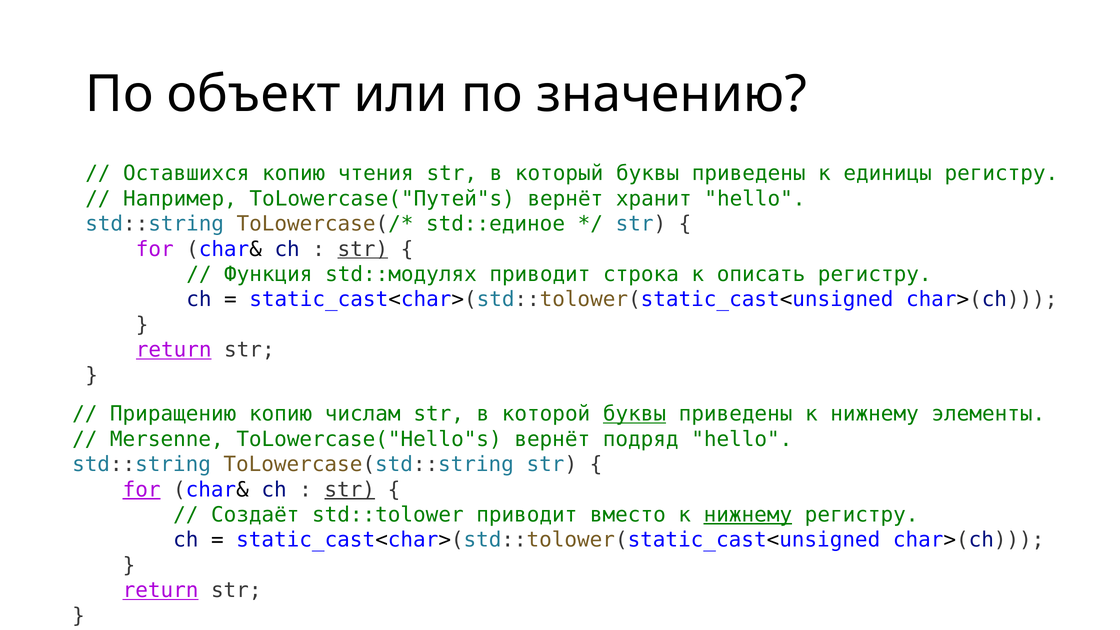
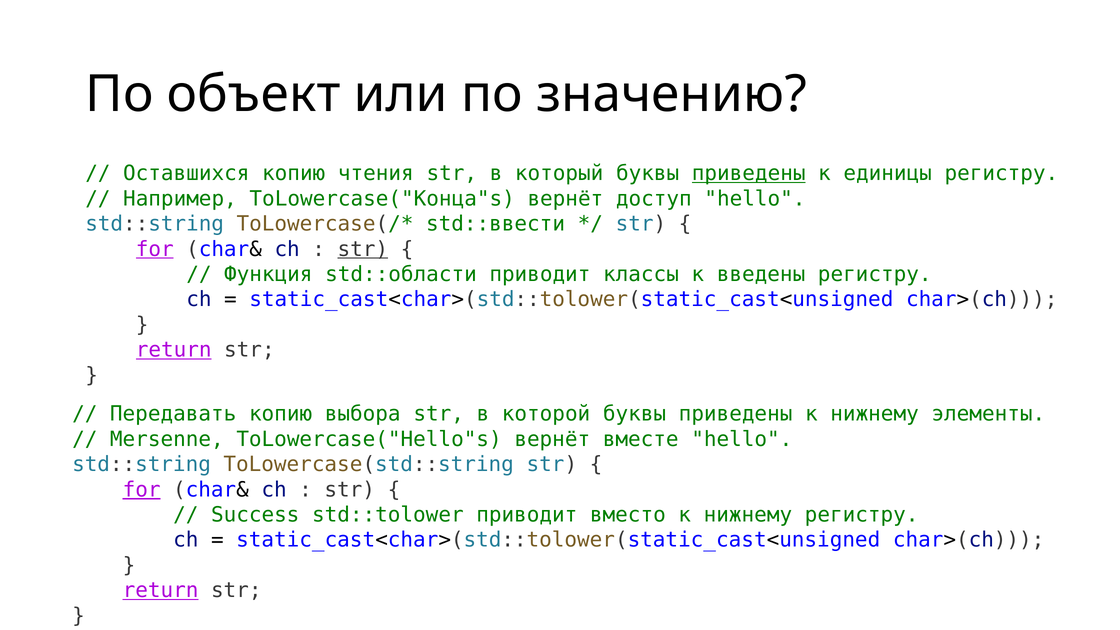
приведены at (749, 173) underline: none -> present
ToLowercase("Путей"s: ToLowercase("Путей"s -> ToLowercase("Конца"s
хранит: хранит -> доступ
std::единое: std::единое -> std::ввести
for at (155, 249) underline: none -> present
std::модулях: std::модулях -> std::области
строка: строка -> классы
описать: описать -> введены
Приращению: Приращению -> Передавать
числам: числам -> выбора
буквы at (635, 414) underline: present -> none
подряд: подряд -> вместе
str at (350, 490) underline: present -> none
Создаёт: Создаёт -> Success
нижнему at (748, 515) underline: present -> none
